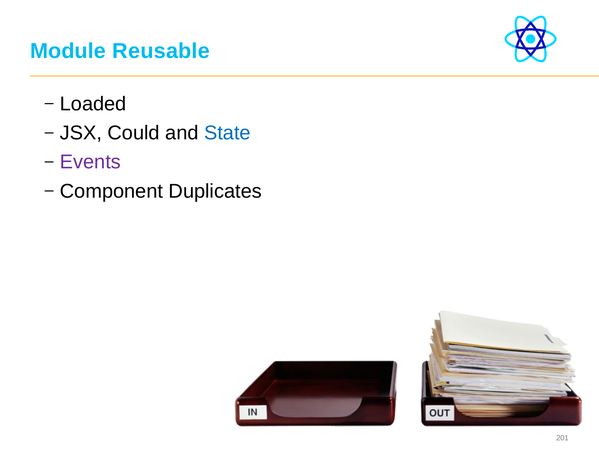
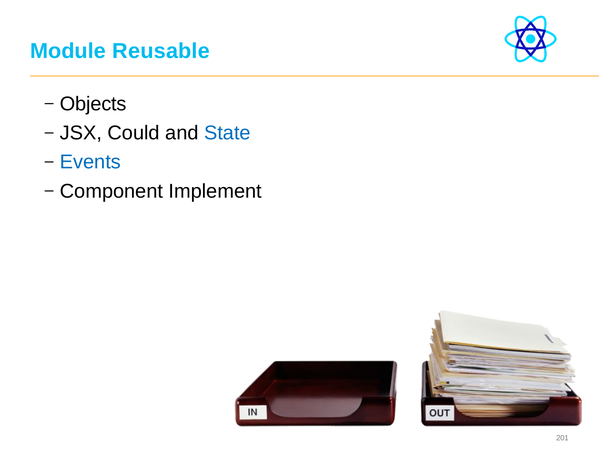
Loaded: Loaded -> Objects
Events colour: purple -> blue
Duplicates: Duplicates -> Implement
